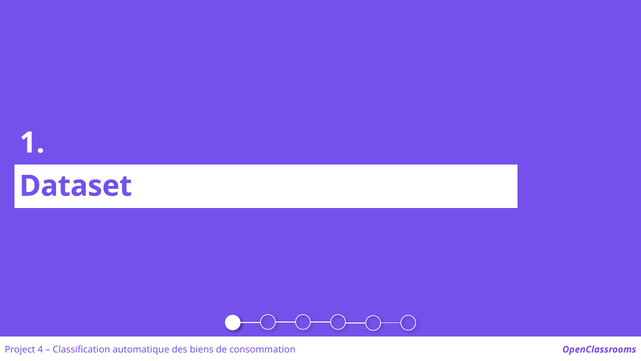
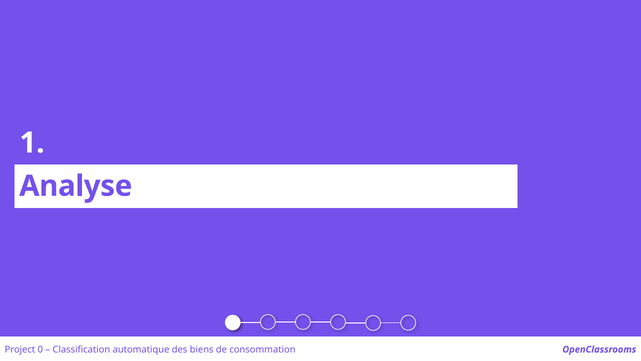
Dataset: Dataset -> Analyse
4: 4 -> 0
